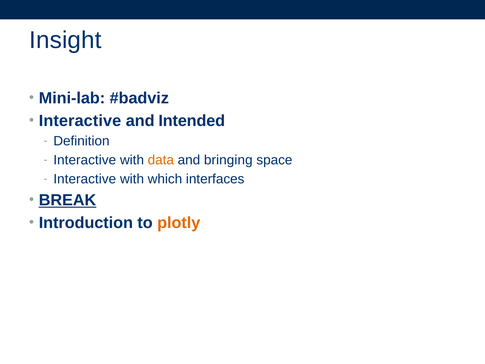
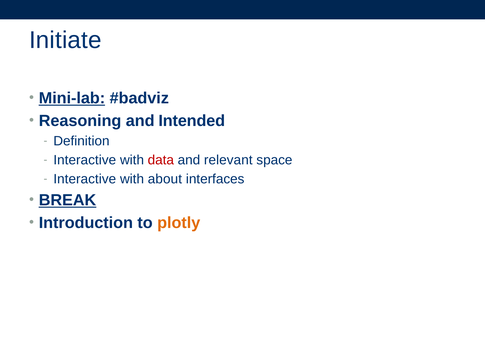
Insight: Insight -> Initiate
Mini-lab underline: none -> present
Interactive at (80, 121): Interactive -> Reasoning
data colour: orange -> red
bringing: bringing -> relevant
which: which -> about
